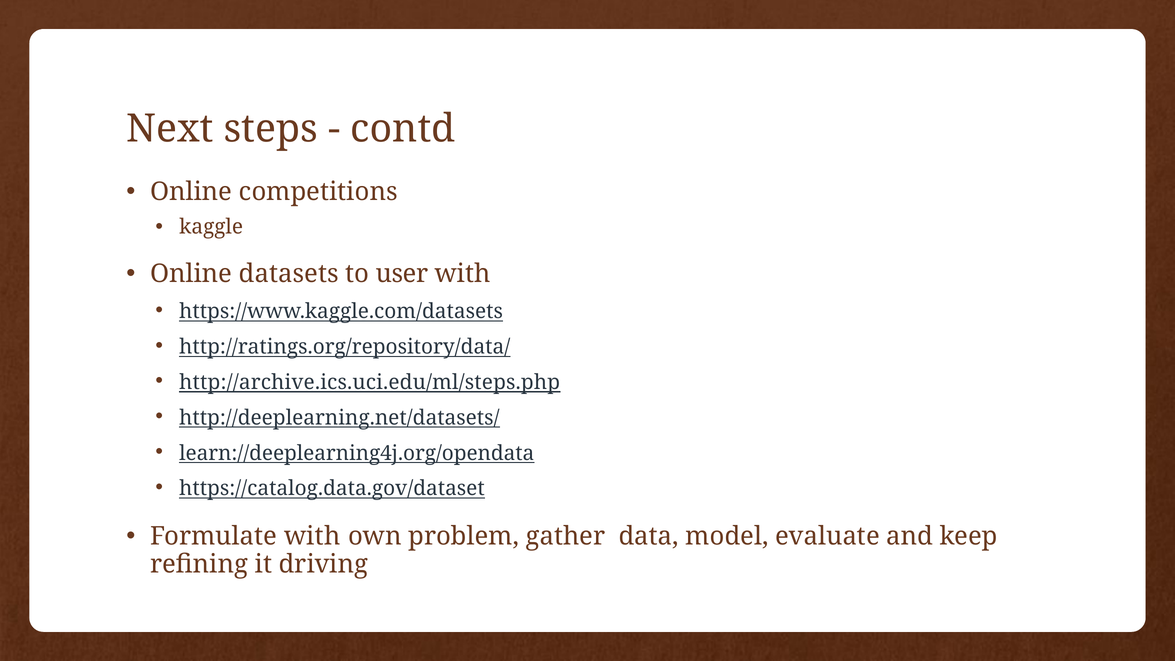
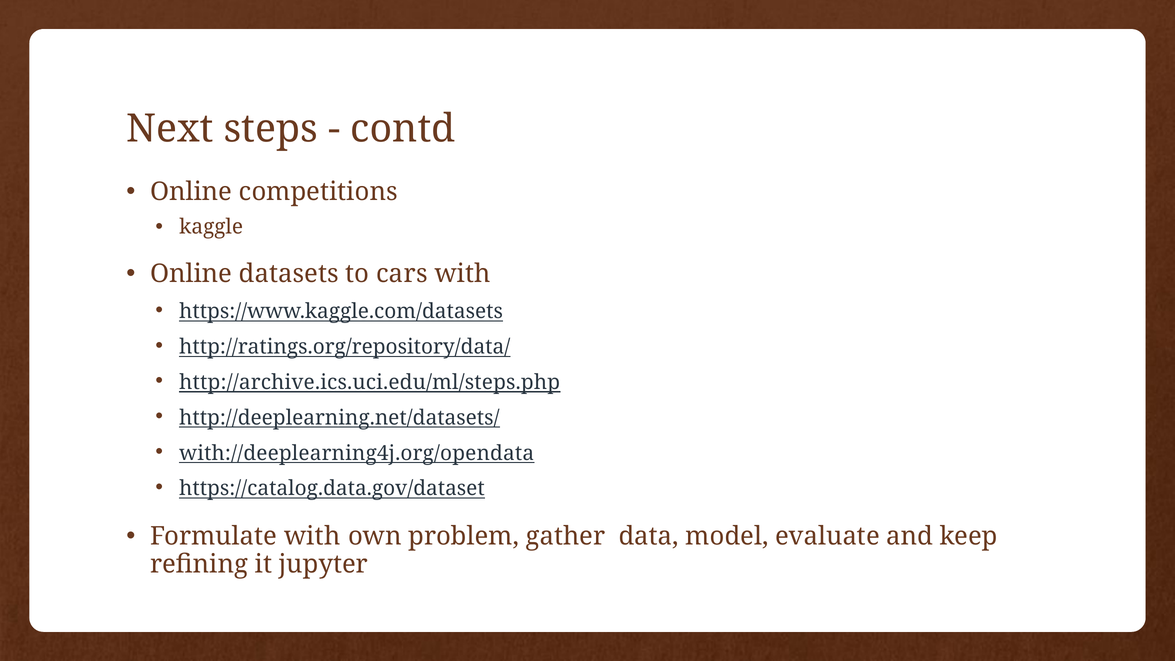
user: user -> cars
learn://deeplearning4j.org/opendata: learn://deeplearning4j.org/opendata -> with://deeplearning4j.org/opendata
driving: driving -> jupyter
